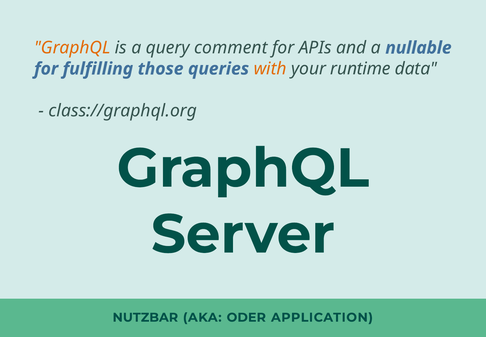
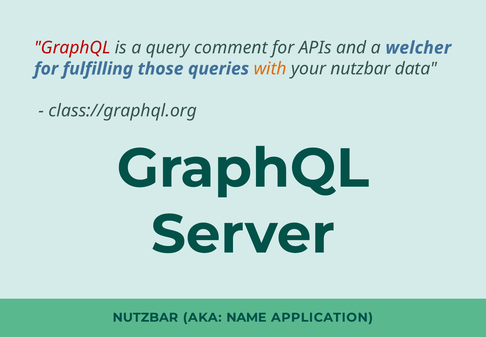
GraphQL at (72, 48) colour: orange -> red
nullable: nullable -> welcher
your runtime: runtime -> nutzbar
ODER: ODER -> NAME
